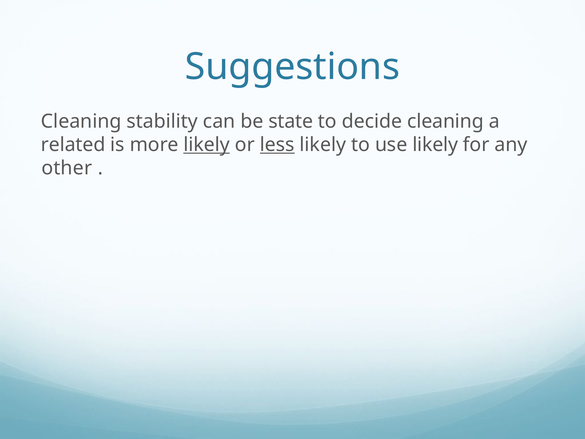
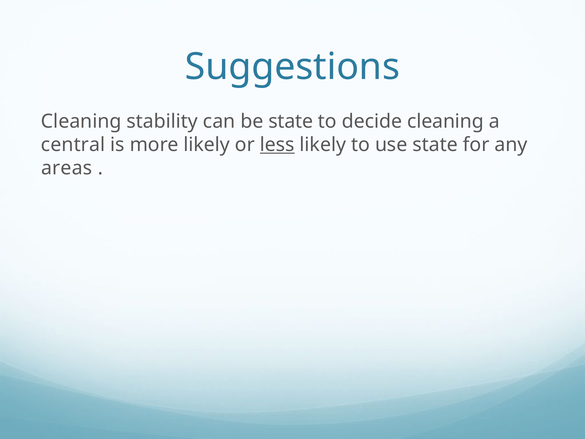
related: related -> central
likely at (207, 145) underline: present -> none
use likely: likely -> state
other: other -> areas
